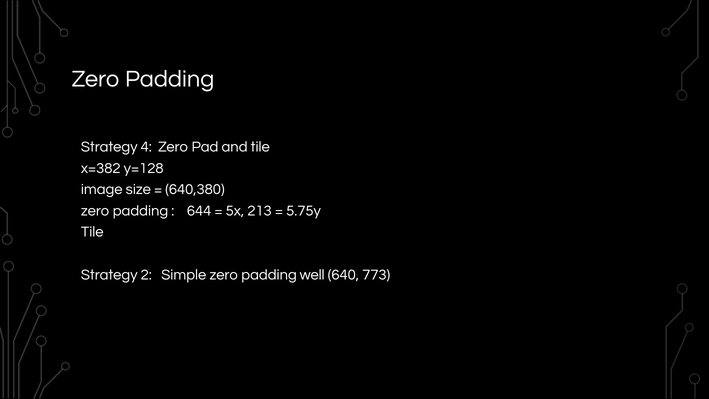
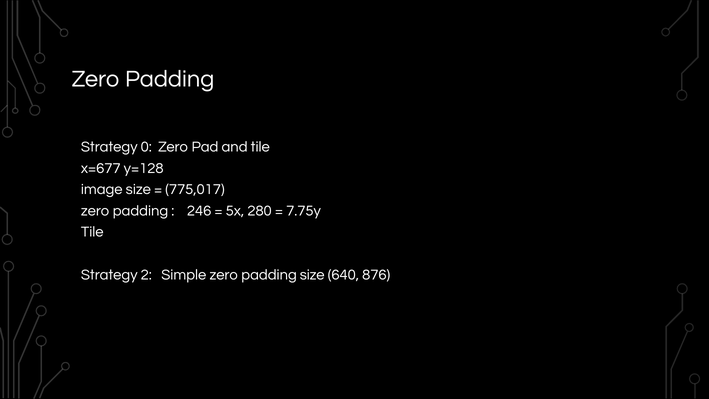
4: 4 -> 0
x=382: x=382 -> x=677
640,380: 640,380 -> 775,017
644: 644 -> 246
213: 213 -> 280
5.75y: 5.75y -> 7.75y
padding well: well -> size
773: 773 -> 876
